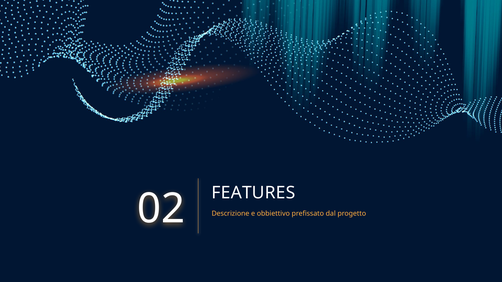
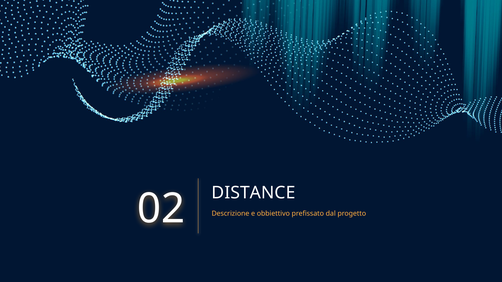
FEATURES: FEATURES -> DISTANCE
